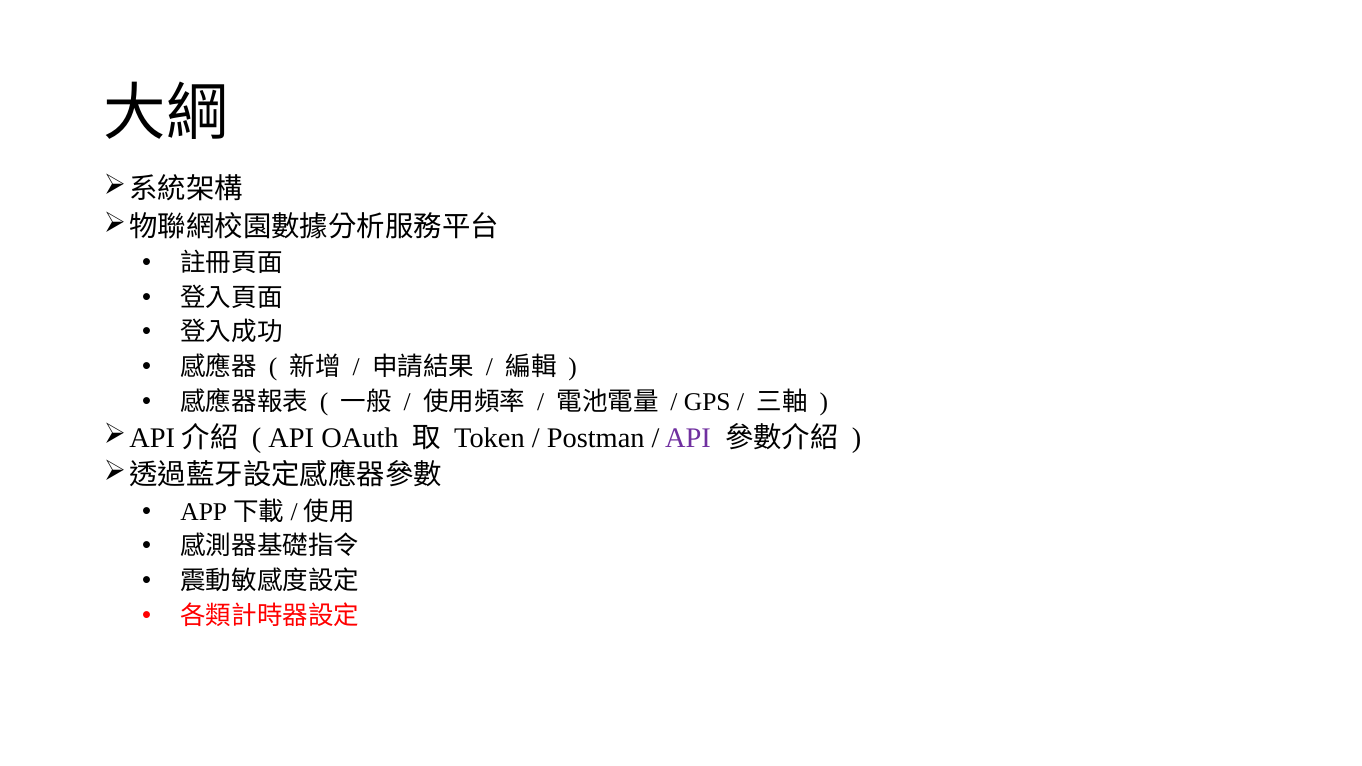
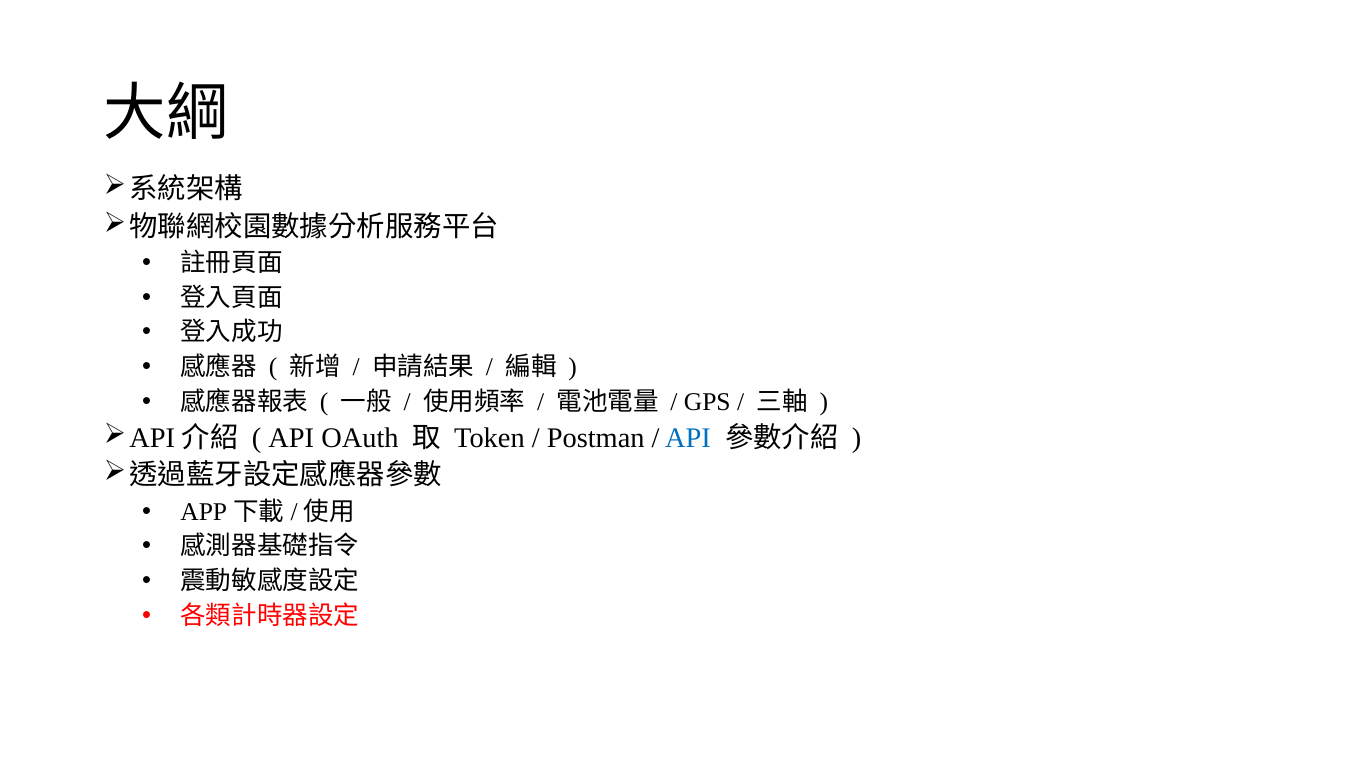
API at (688, 438) colour: purple -> blue
